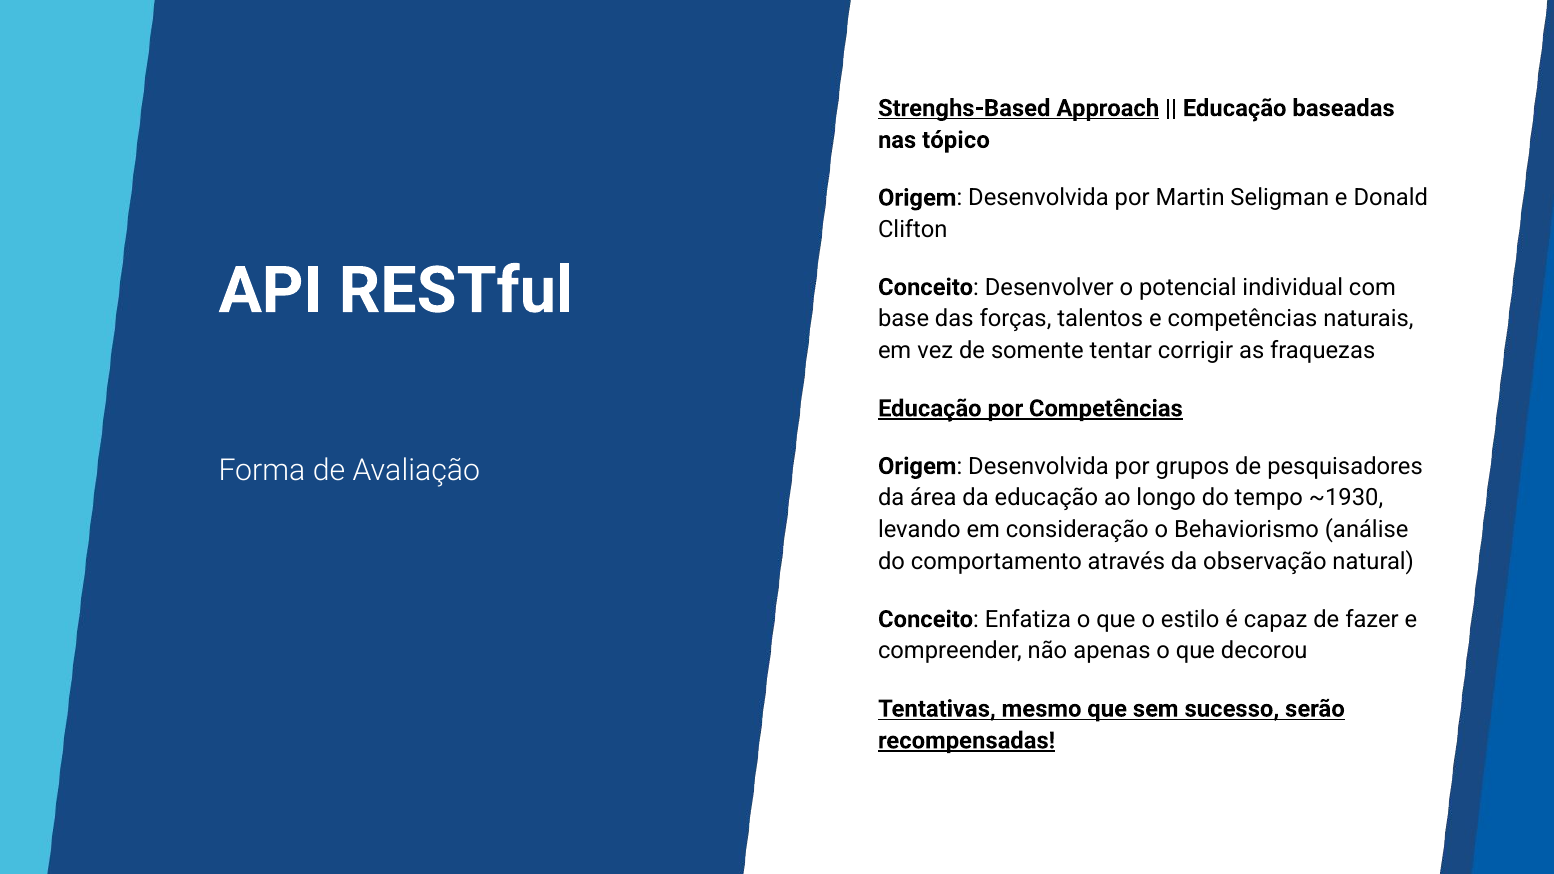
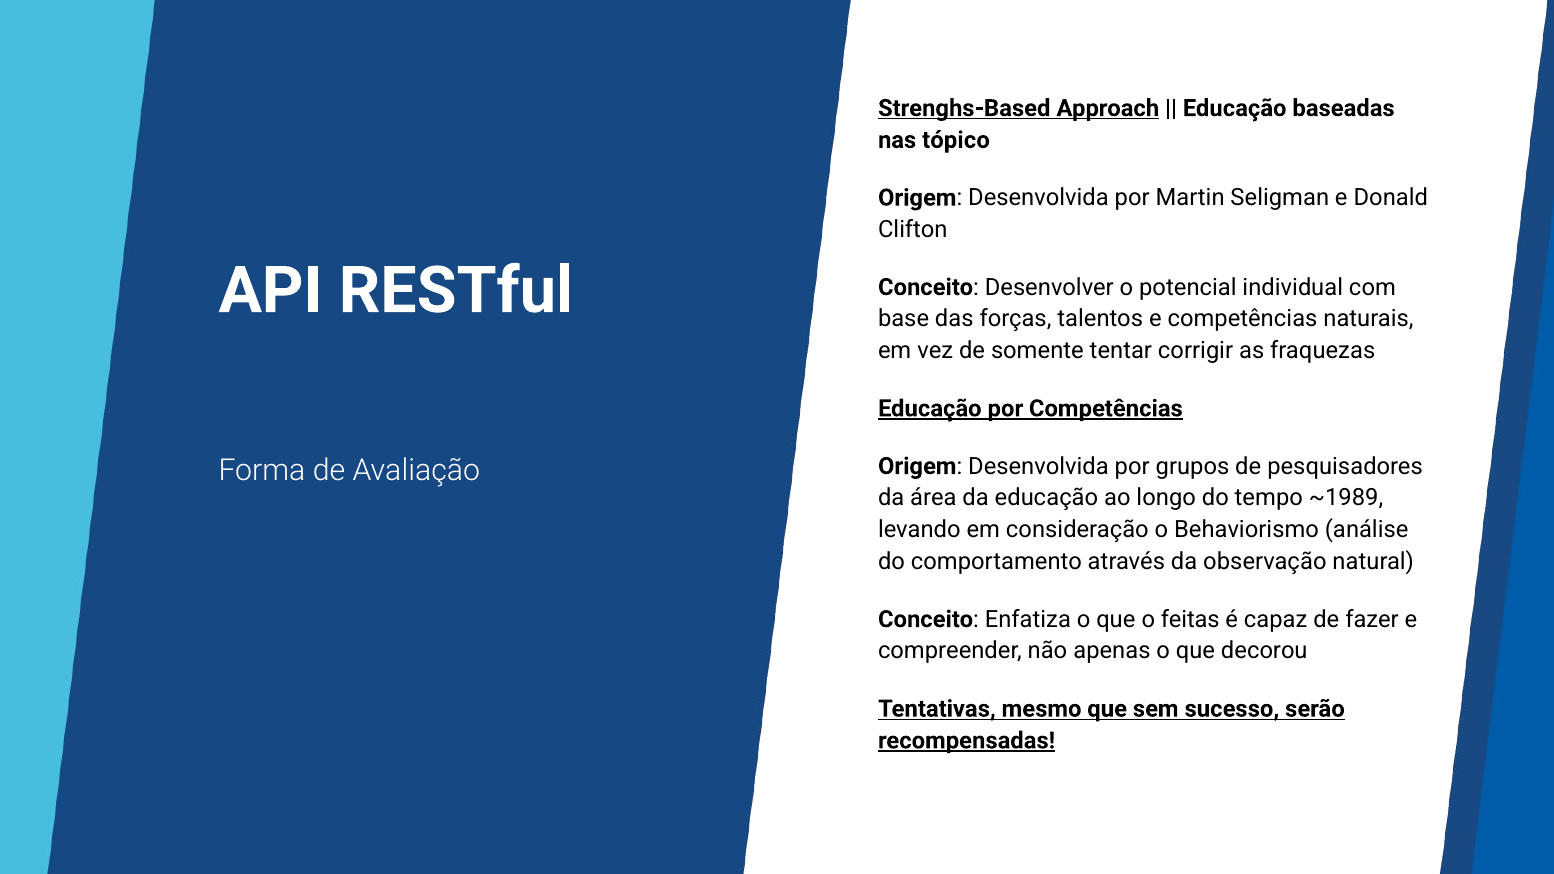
~1930: ~1930 -> ~1989
estilo: estilo -> feitas
